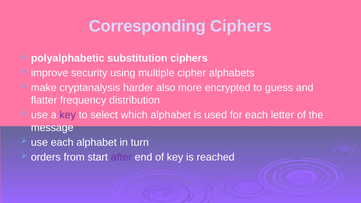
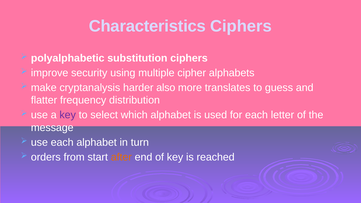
Corresponding: Corresponding -> Characteristics
encrypted: encrypted -> translates
after colour: purple -> orange
